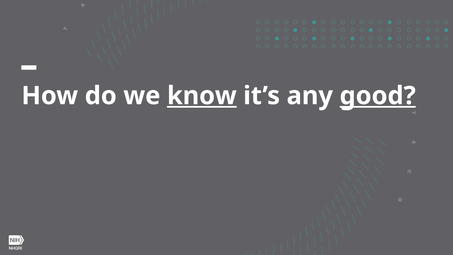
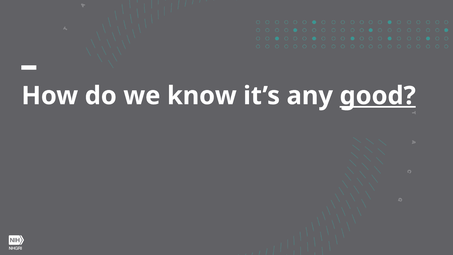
know underline: present -> none
